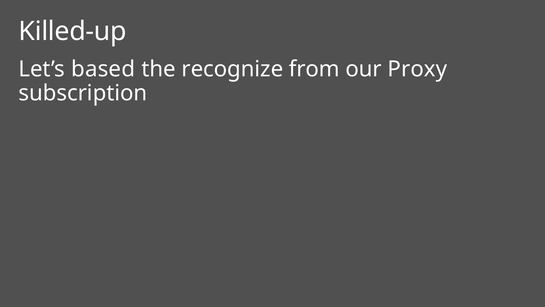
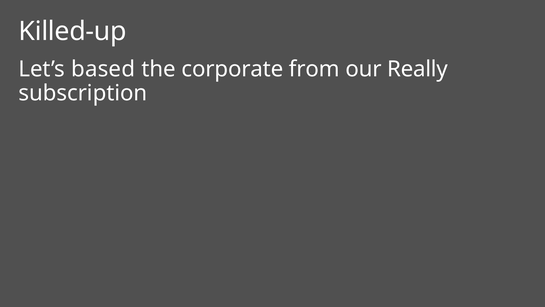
recognize: recognize -> corporate
Proxy: Proxy -> Really
